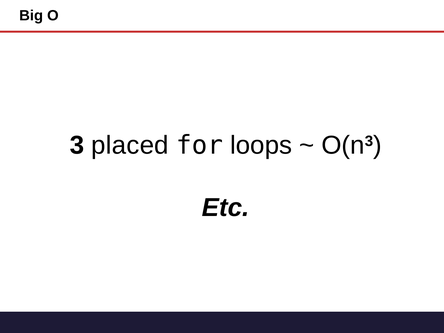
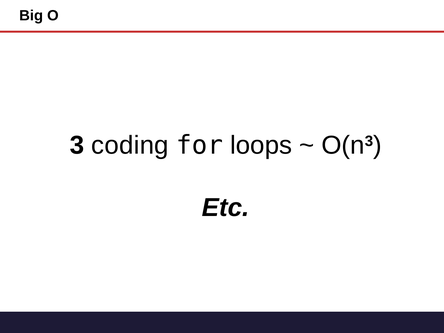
placed: placed -> coding
